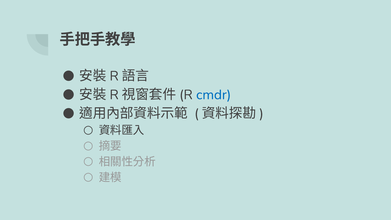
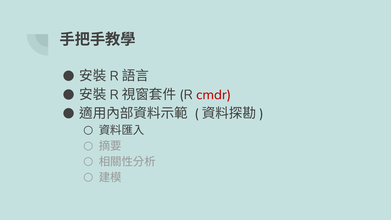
cmdr colour: blue -> red
